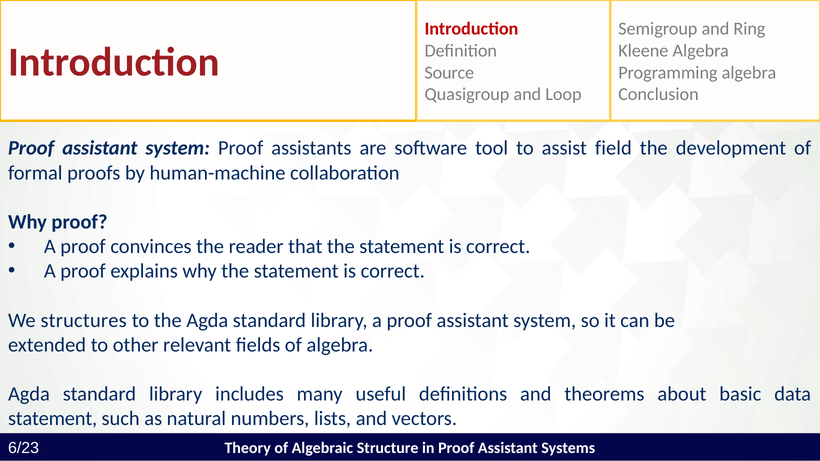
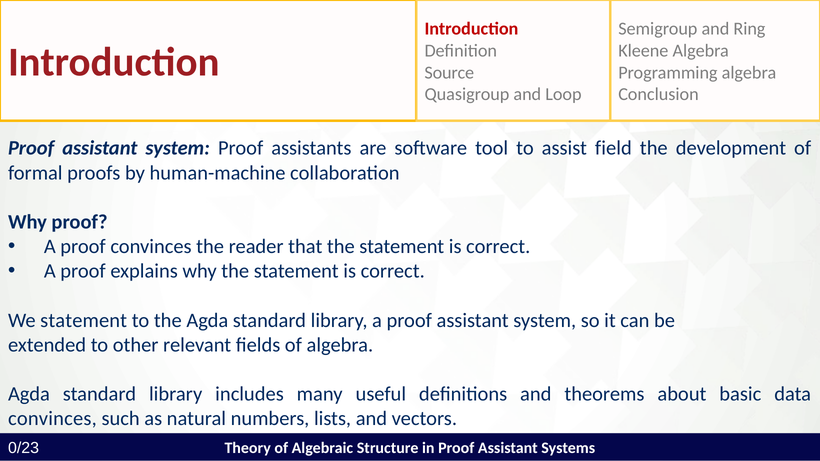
We structures: structures -> statement
statement at (53, 419): statement -> convinces
6/23: 6/23 -> 0/23
